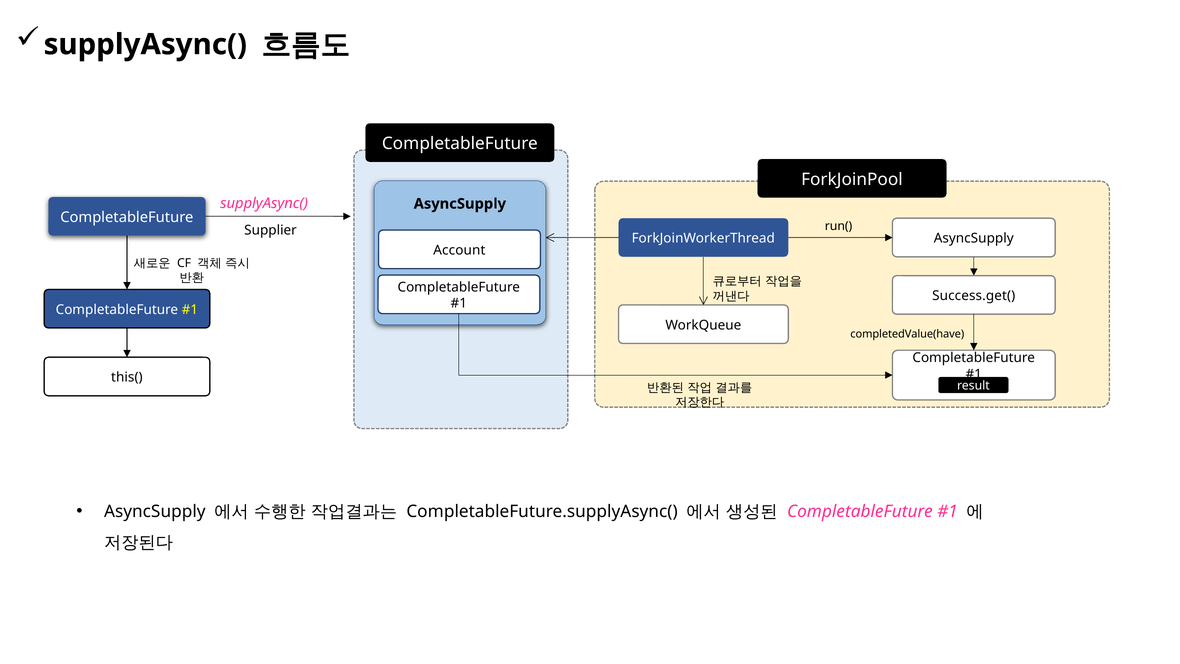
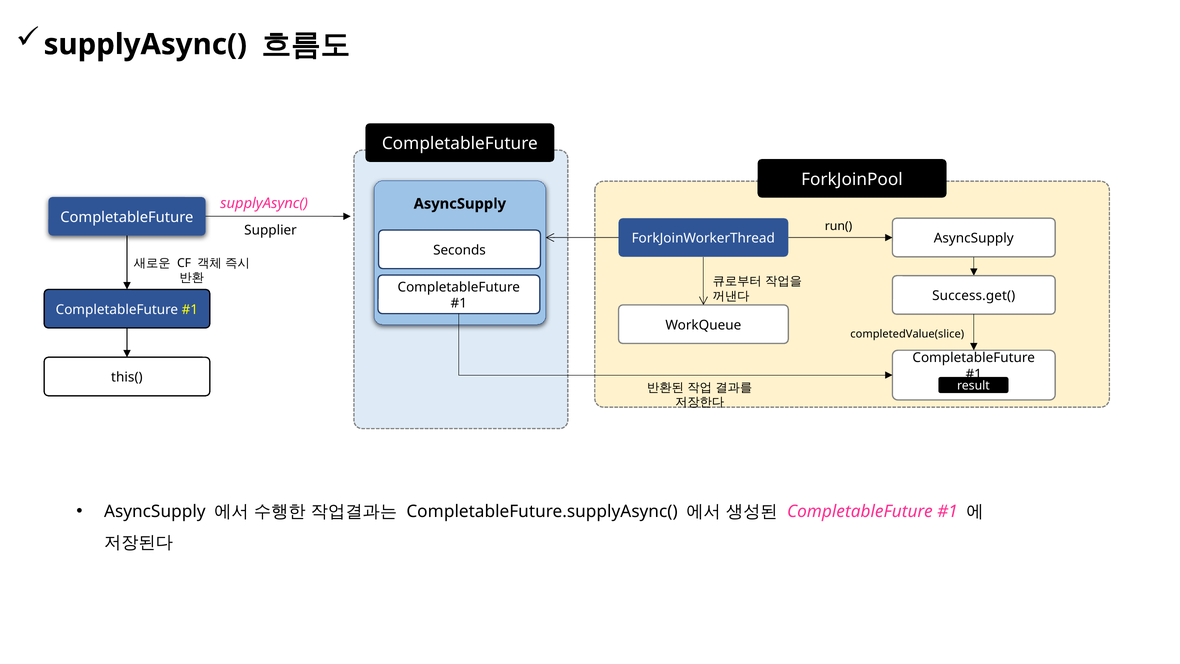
Account: Account -> Seconds
completedValue(have: completedValue(have -> completedValue(slice
